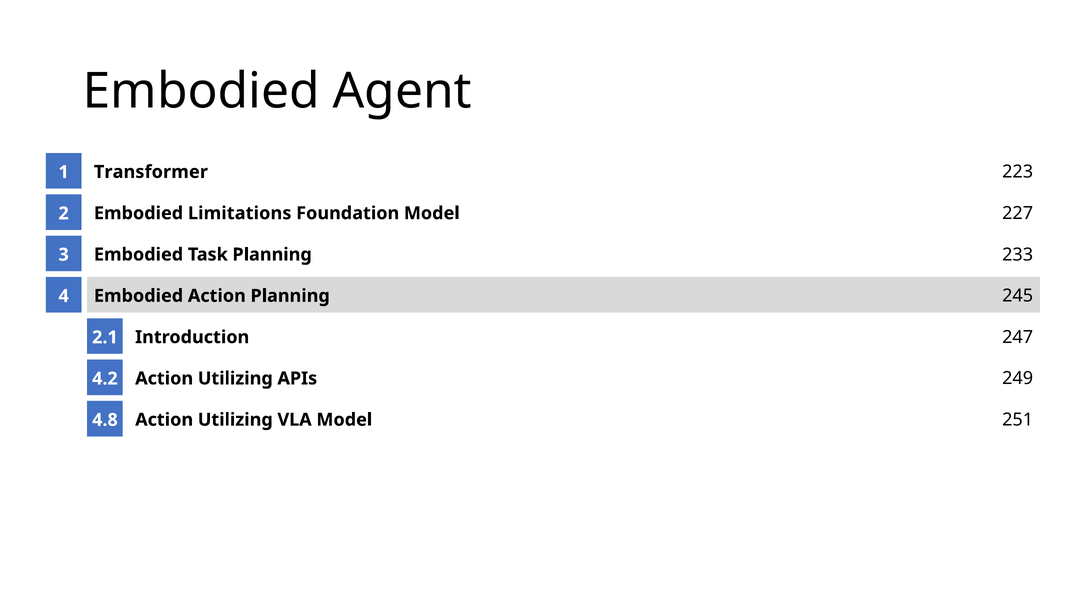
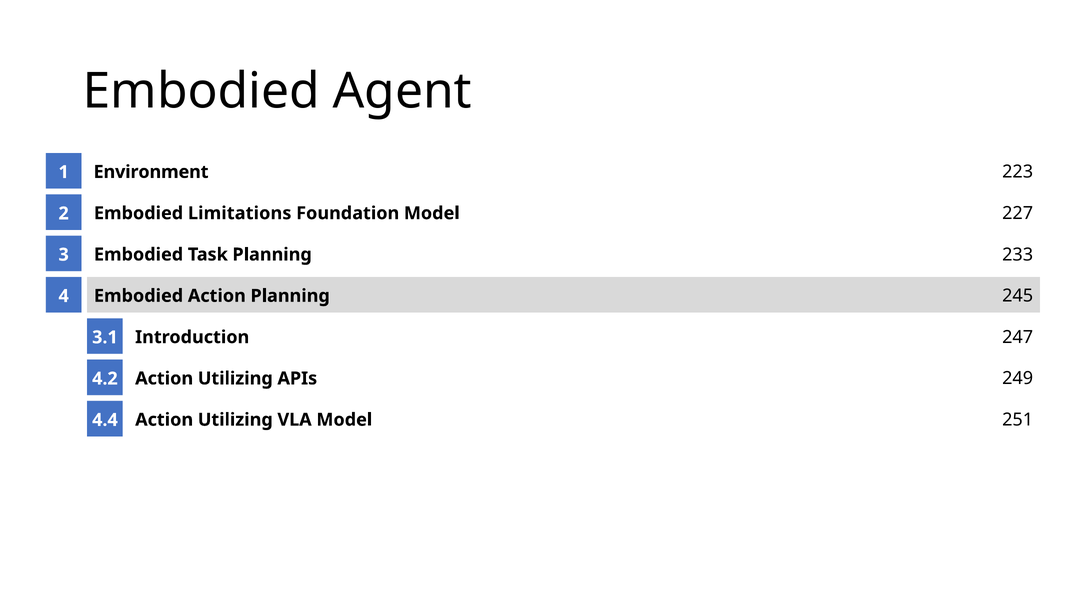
Transformer: Transformer -> Environment
2.1: 2.1 -> 3.1
4.8: 4.8 -> 4.4
